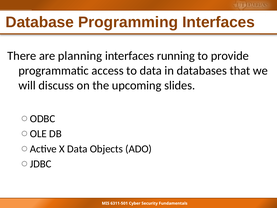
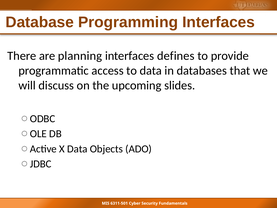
running: running -> defines
